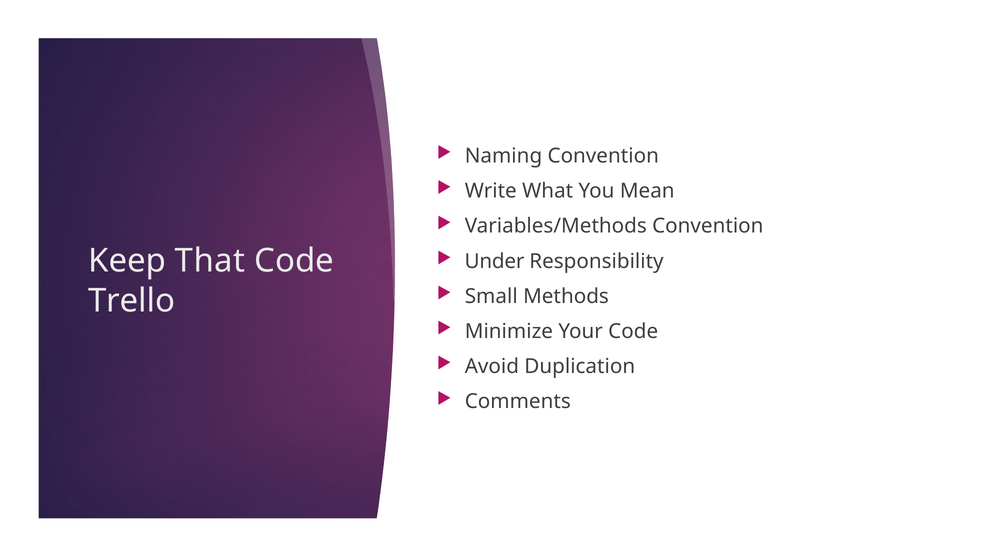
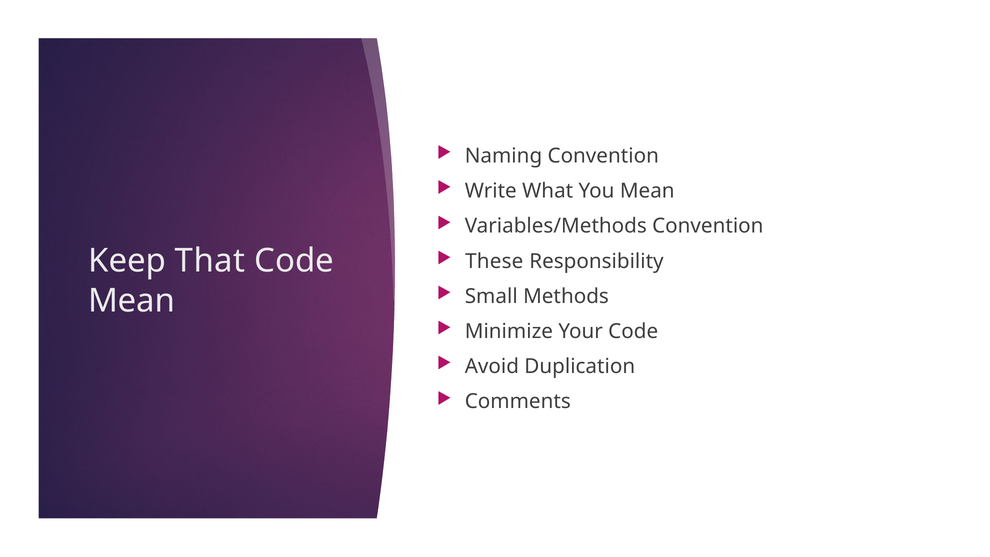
Under: Under -> These
Trello at (132, 301): Trello -> Mean
